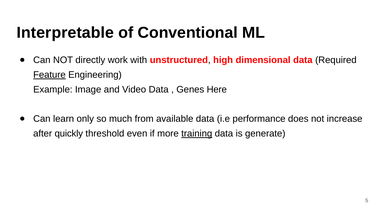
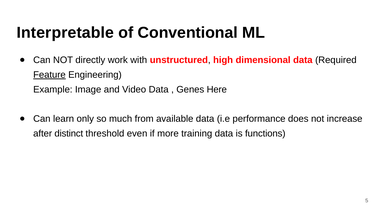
quickly: quickly -> distinct
training underline: present -> none
generate: generate -> functions
